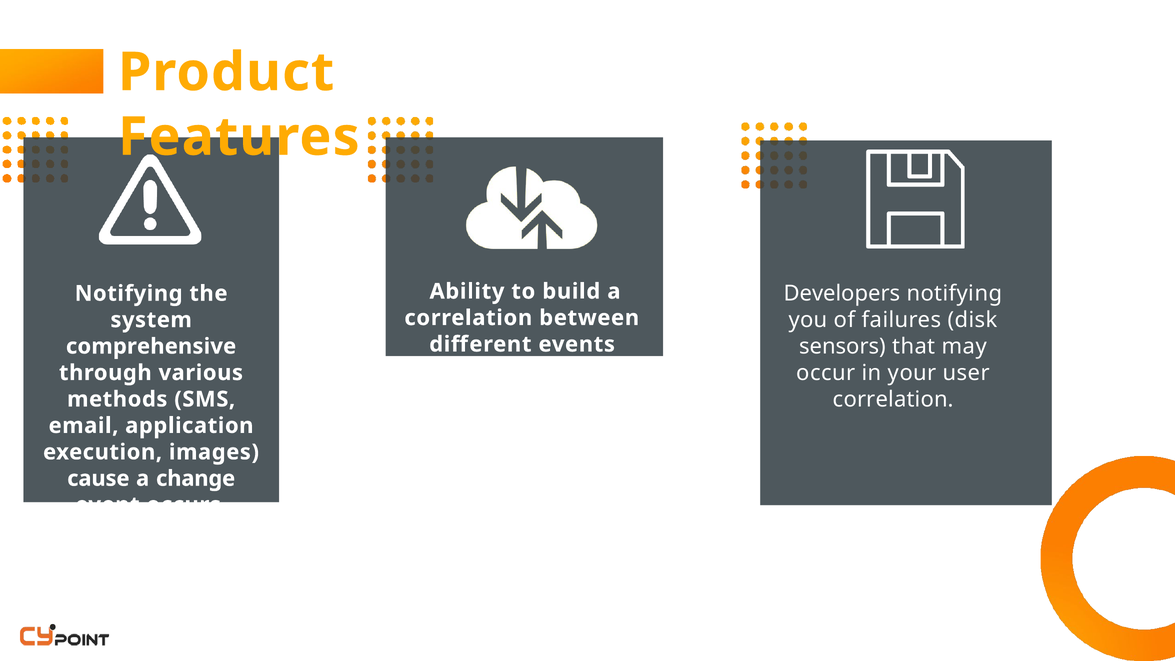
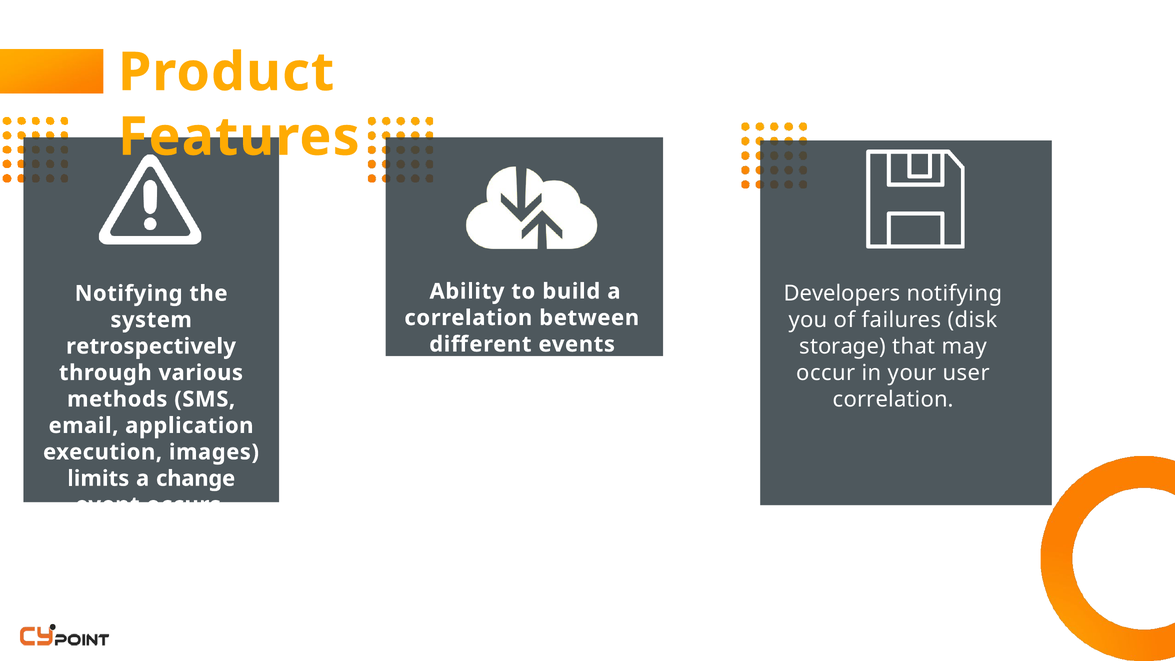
sensors: sensors -> storage
comprehensive: comprehensive -> retrospectively
cause: cause -> limits
